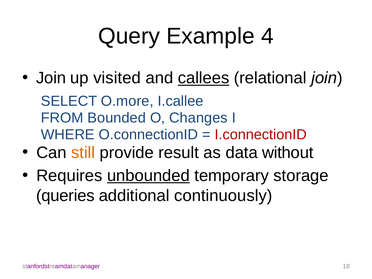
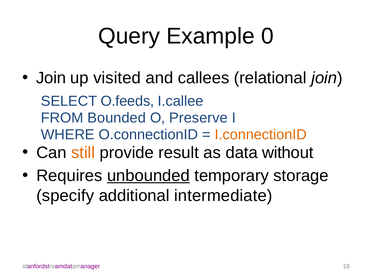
4: 4 -> 0
callees underline: present -> none
O.more: O.more -> O.feeds
Changes: Changes -> Preserve
I.connectionID colour: red -> orange
queries: queries -> specify
continuously: continuously -> intermediate
